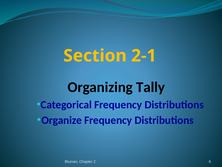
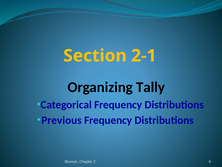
Organize: Organize -> Previous
